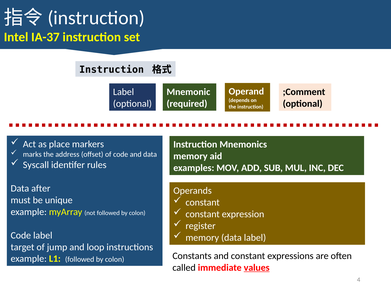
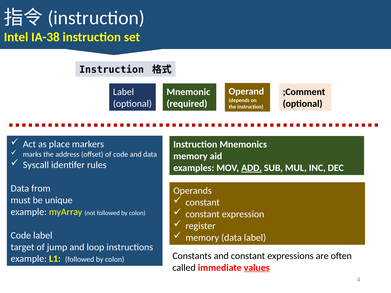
IA-37: IA-37 -> IA-38
ADD underline: none -> present
after: after -> from
